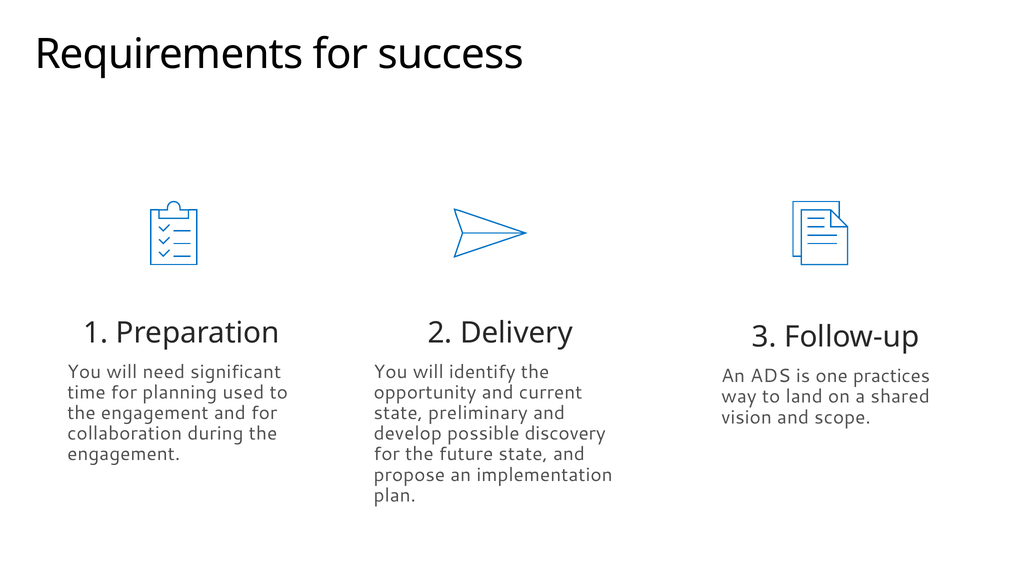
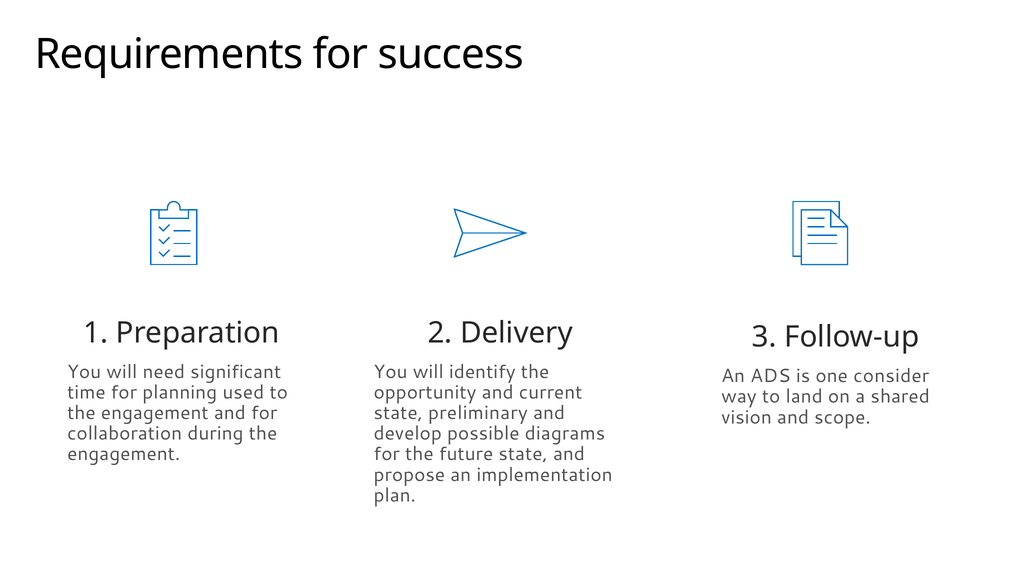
practices: practices -> consider
discovery: discovery -> diagrams
